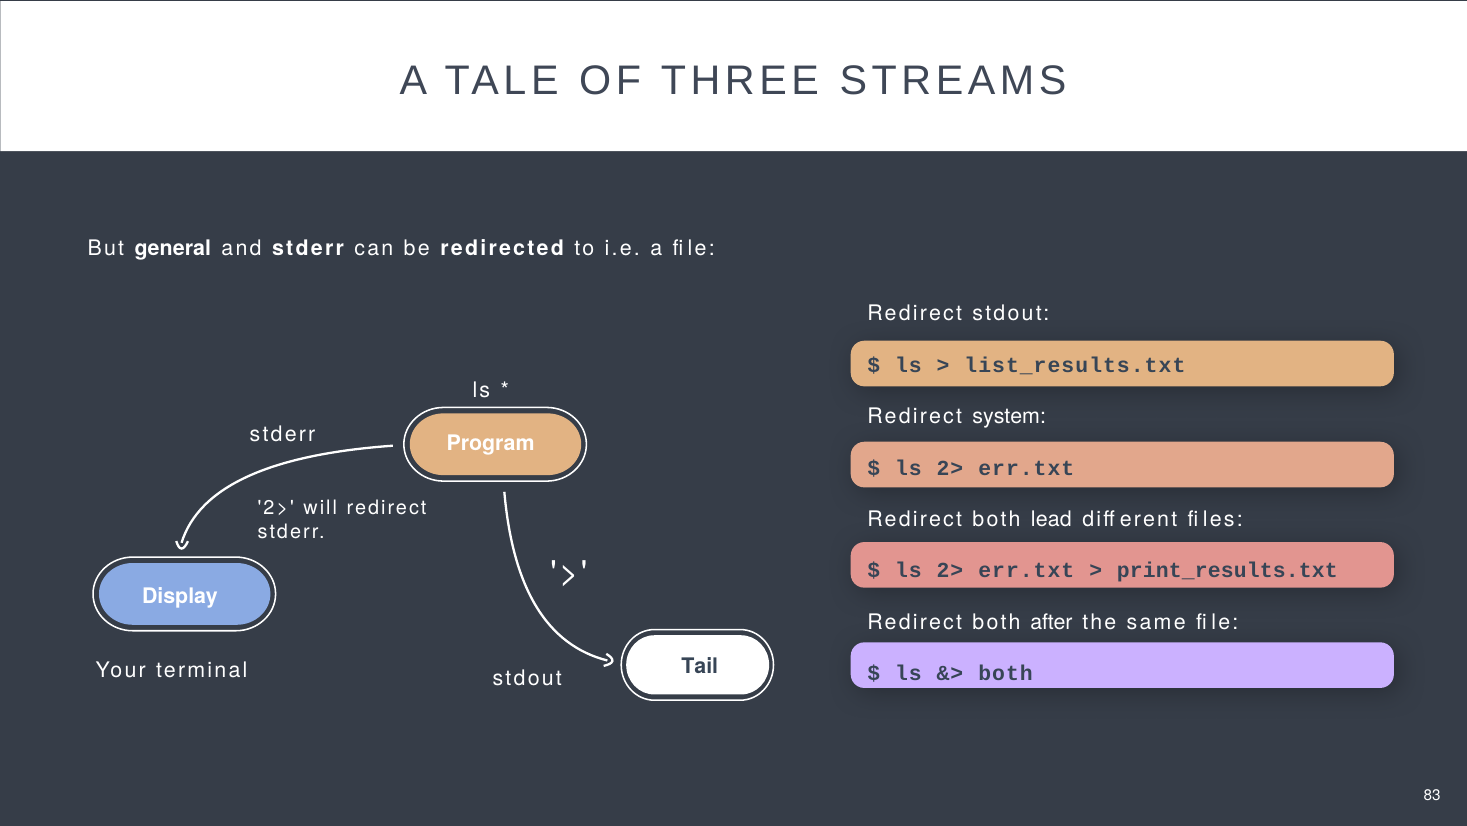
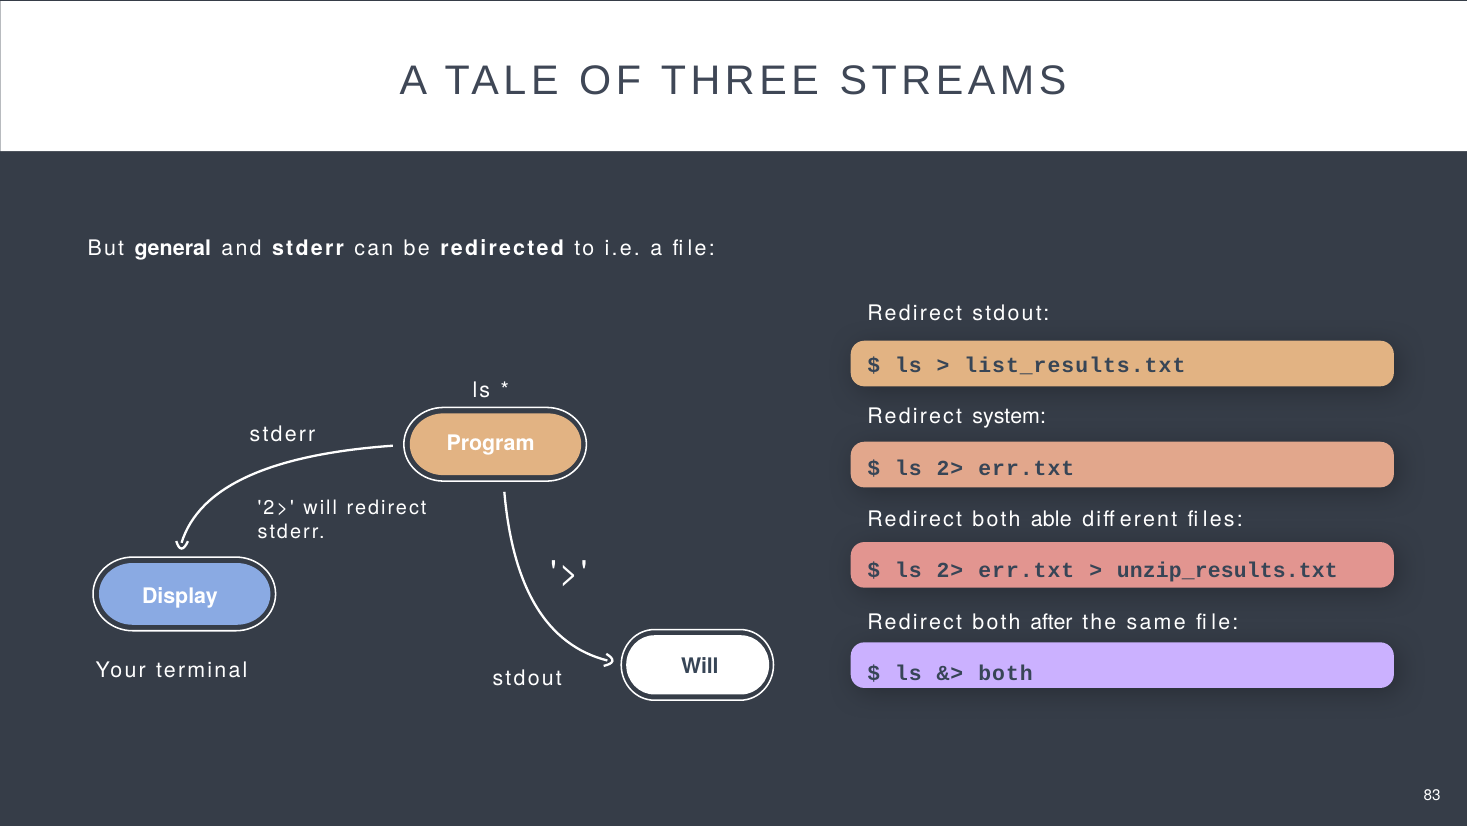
lead: lead -> able
print_results.txt: print_results.txt -> unzip_results.txt
terminal Tail: Tail -> Will
